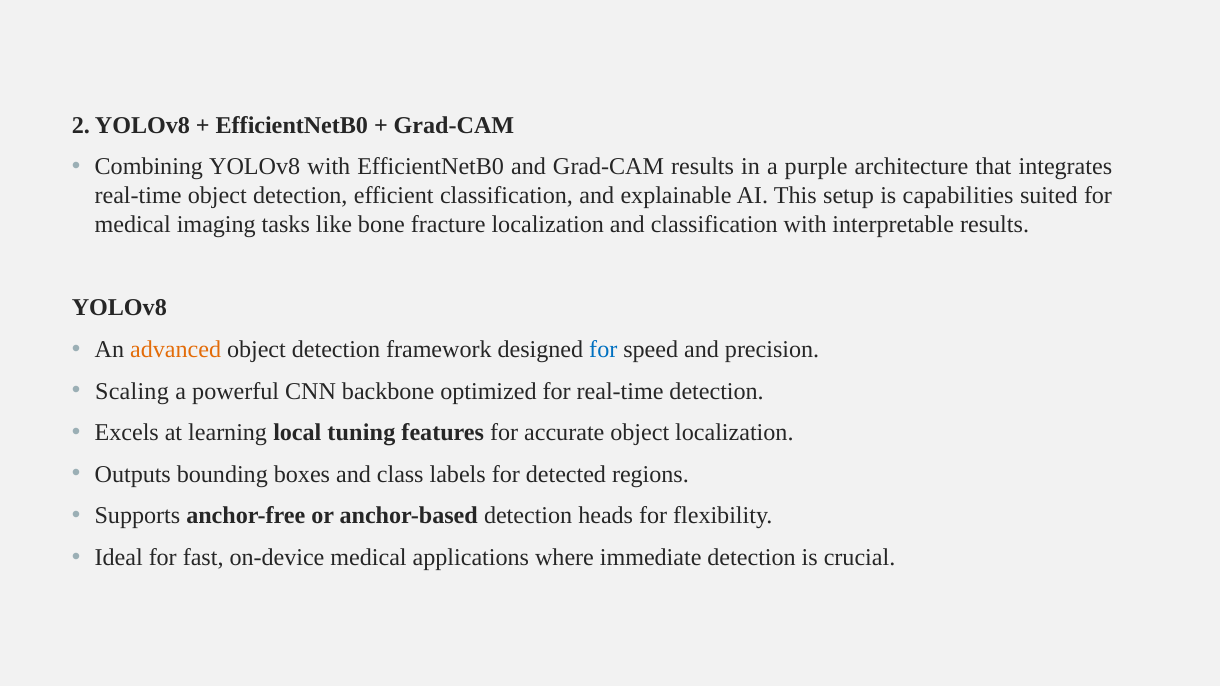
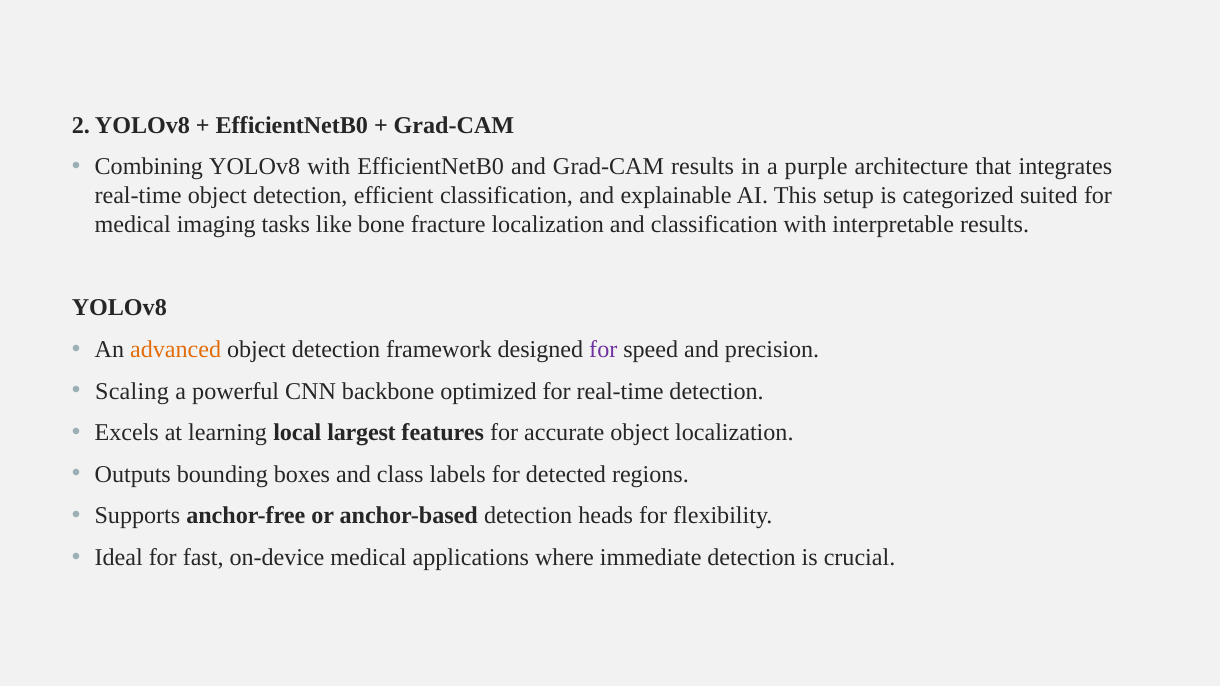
capabilities: capabilities -> categorized
for at (603, 350) colour: blue -> purple
tuning: tuning -> largest
